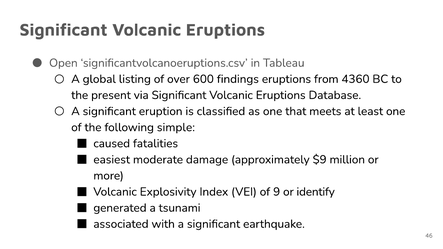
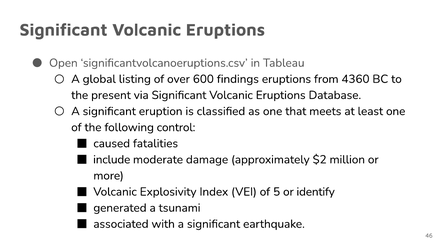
simple: simple -> control
easiest: easiest -> include
$9: $9 -> $2
9: 9 -> 5
